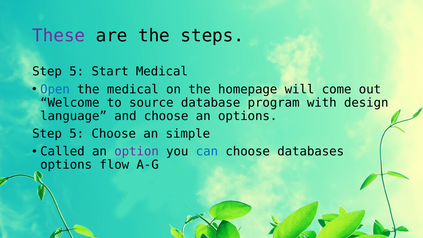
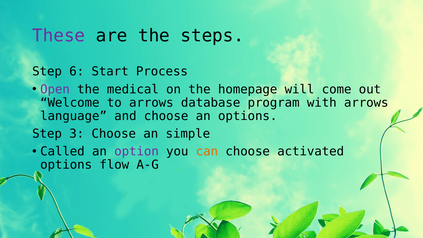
5 at (77, 72): 5 -> 6
Start Medical: Medical -> Process
Open colour: blue -> purple
to source: source -> arrows
with design: design -> arrows
5 at (77, 134): 5 -> 3
can colour: blue -> orange
databases: databases -> activated
